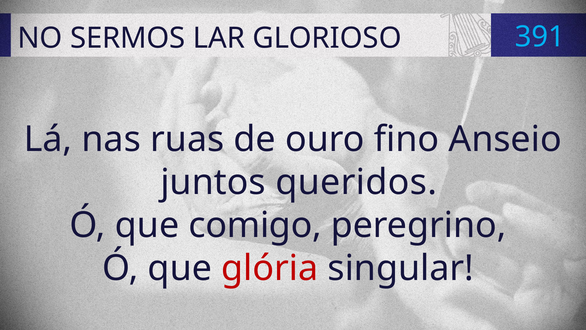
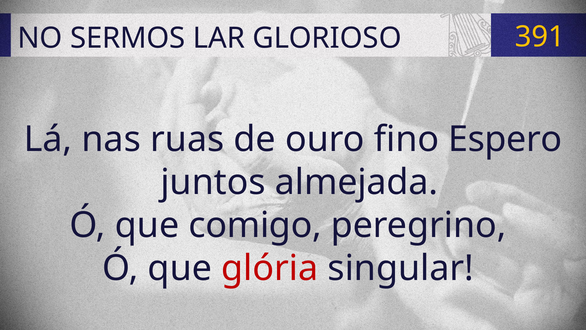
391 colour: light blue -> yellow
Anseio: Anseio -> Espero
queridos: queridos -> almejada
